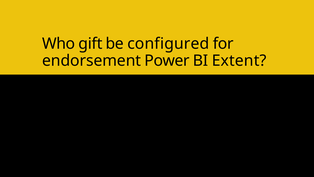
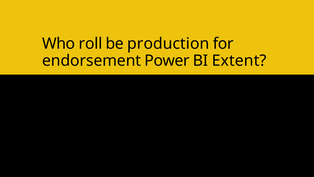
gift: gift -> roll
configured: configured -> production
